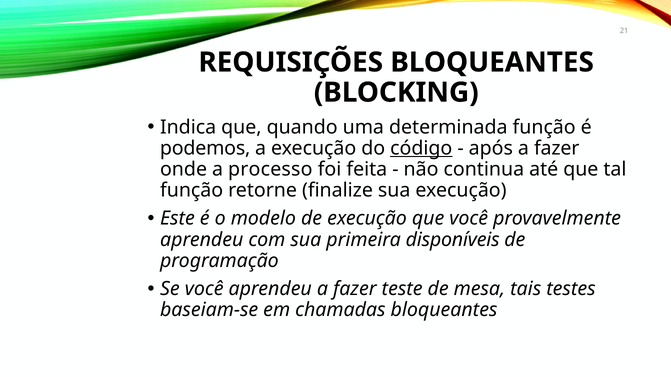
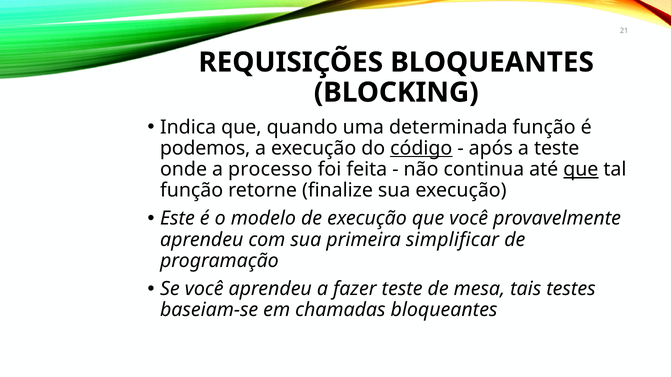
após a fazer: fazer -> teste
que at (581, 169) underline: none -> present
disponíveis: disponíveis -> simplificar
